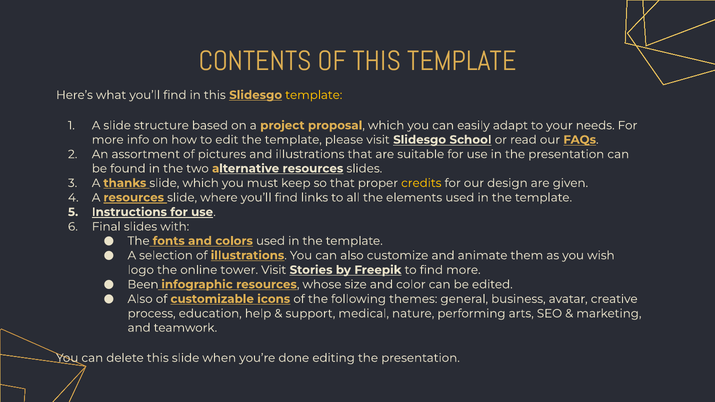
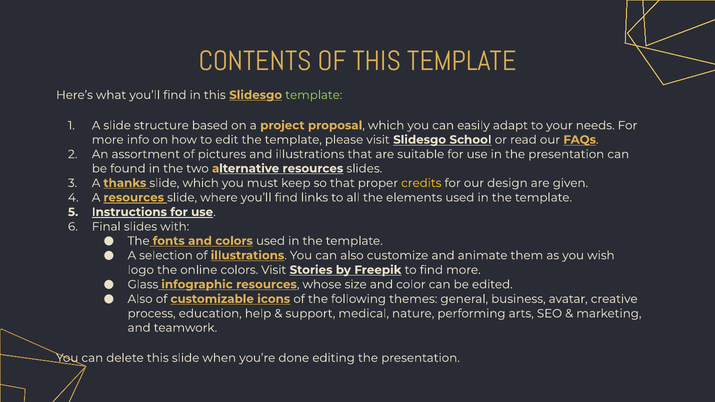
template at (314, 95) colour: yellow -> light green
online tower: tower -> colors
Been: Been -> Glass
